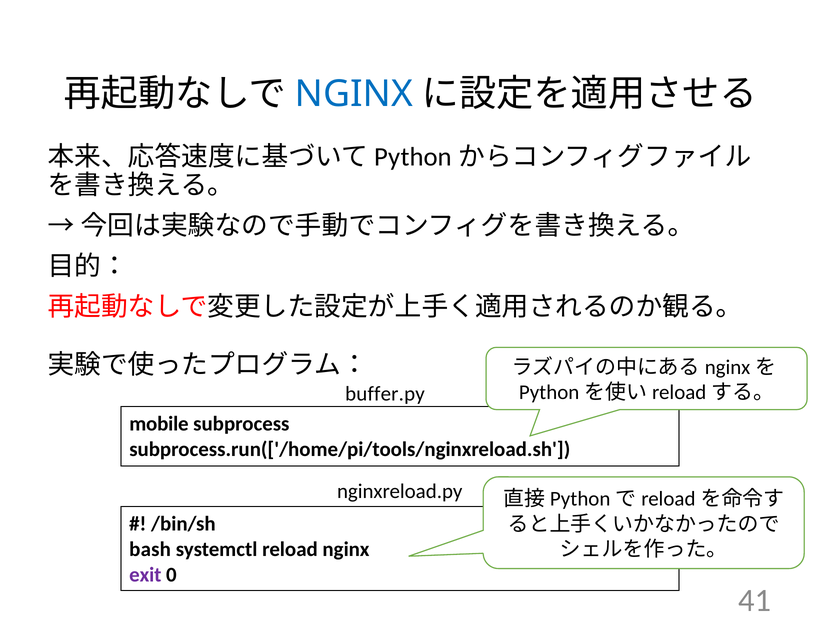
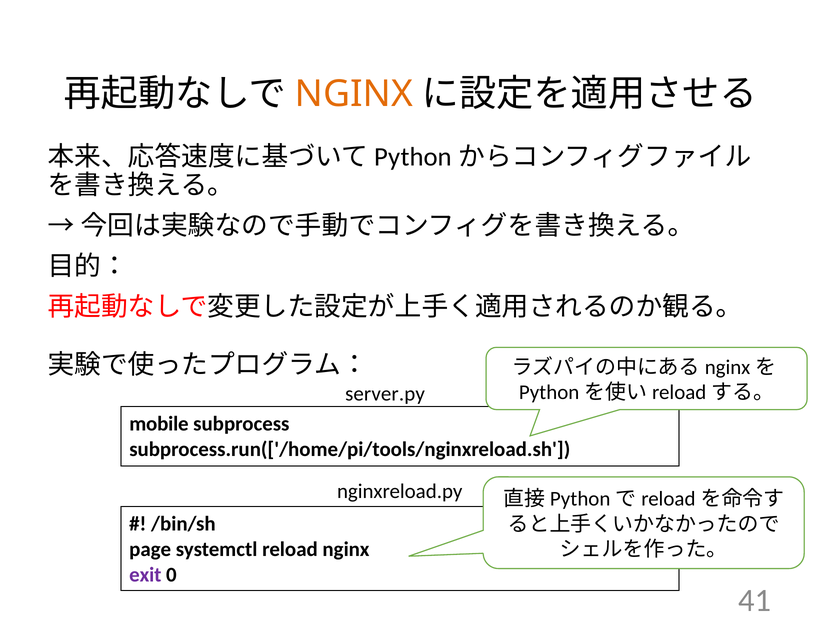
NGINX at (354, 94) colour: blue -> orange
buffer.py: buffer.py -> server.py
bash: bash -> page
